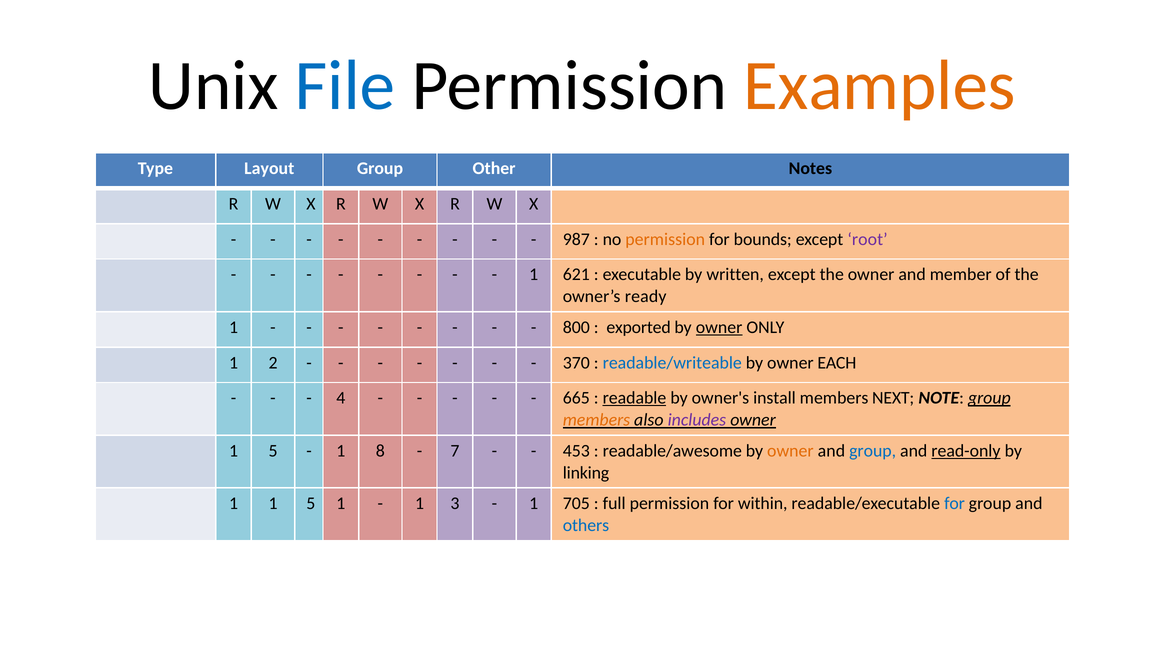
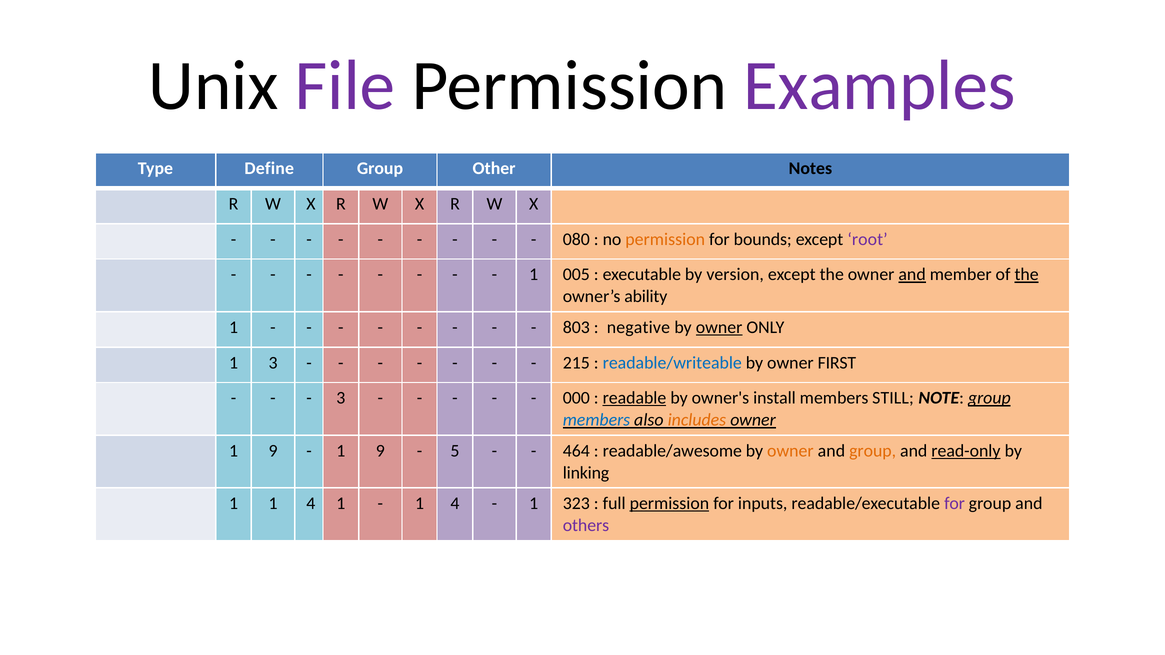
File colour: blue -> purple
Examples colour: orange -> purple
Layout: Layout -> Define
987: 987 -> 080
621: 621 -> 005
written: written -> version
and at (912, 275) underline: none -> present
the at (1027, 275) underline: none -> present
ready: ready -> ability
800: 800 -> 803
exported: exported -> negative
1 2: 2 -> 3
370: 370 -> 215
EACH: EACH -> FIRST
4 at (341, 398): 4 -> 3
665: 665 -> 000
NEXT: NEXT -> STILL
members at (596, 420) colour: orange -> blue
includes colour: purple -> orange
5 at (273, 451): 5 -> 9
8 at (380, 451): 8 -> 9
7: 7 -> 5
453: 453 -> 464
group at (873, 451) colour: blue -> orange
1 1 5: 5 -> 4
3 at (455, 504): 3 -> 4
705: 705 -> 323
permission at (669, 504) underline: none -> present
within: within -> inputs
for at (955, 504) colour: blue -> purple
others colour: blue -> purple
